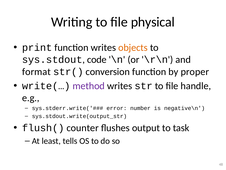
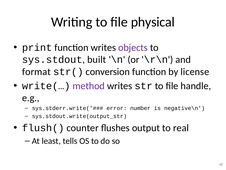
objects colour: orange -> purple
code: code -> built
proper: proper -> license
task: task -> real
